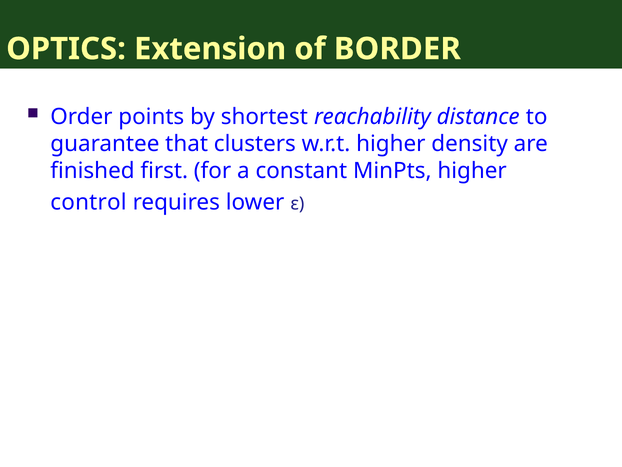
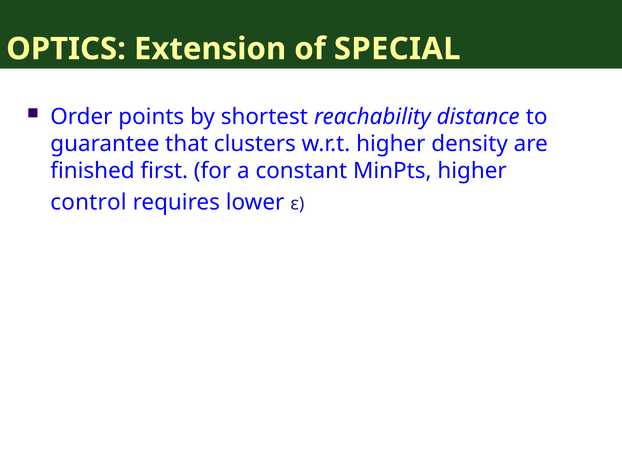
BORDER: BORDER -> SPECIAL
